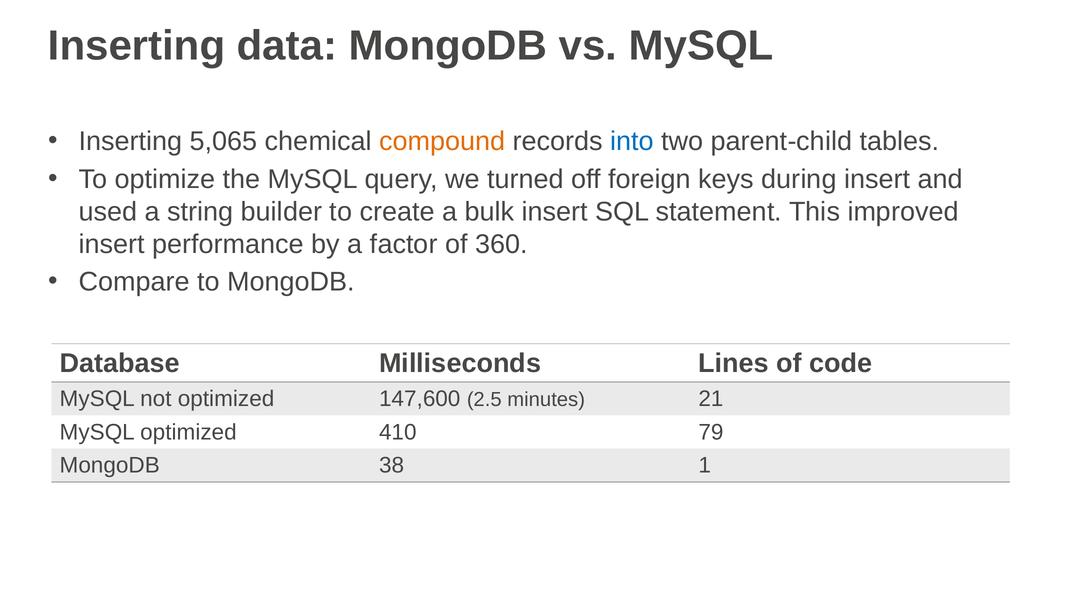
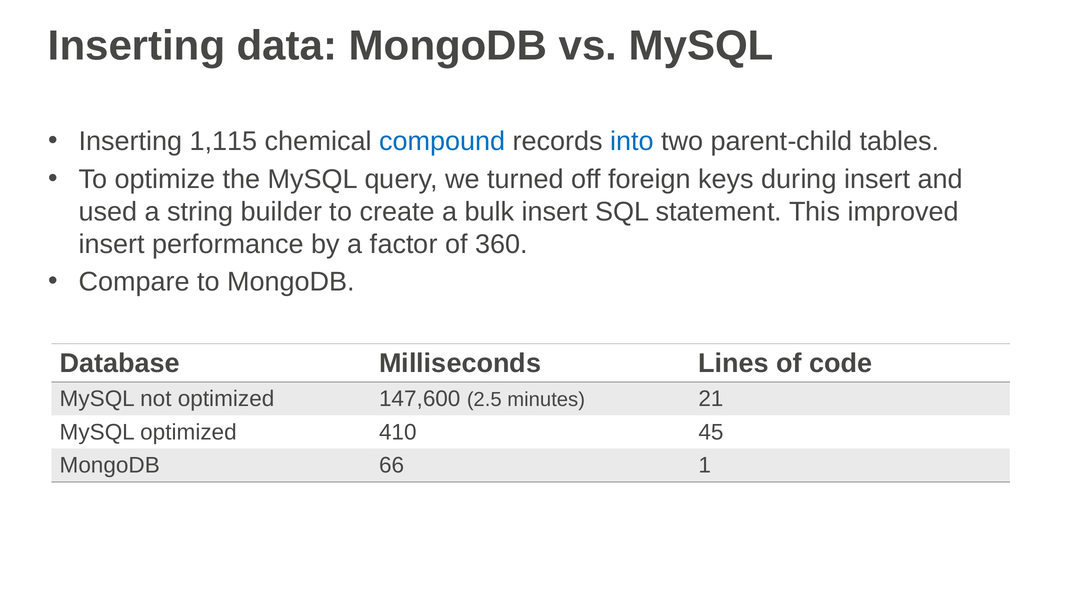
5,065: 5,065 -> 1,115
compound colour: orange -> blue
79: 79 -> 45
38: 38 -> 66
